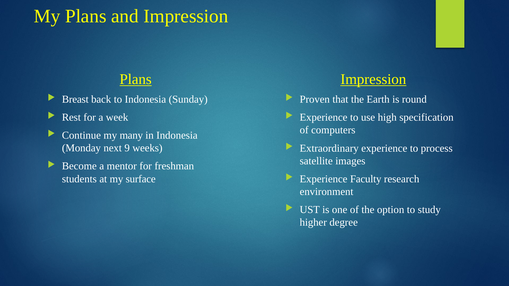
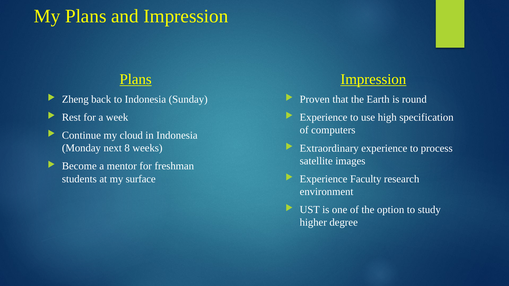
Breast: Breast -> Zheng
many: many -> cloud
9: 9 -> 8
